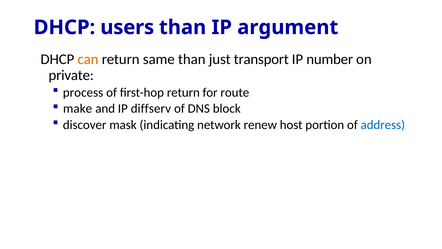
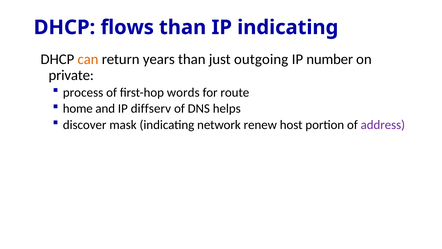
users: users -> flows
IP argument: argument -> indicating
same: same -> years
transport: transport -> outgoing
first-hop return: return -> words
make: make -> home
block: block -> helps
address colour: blue -> purple
